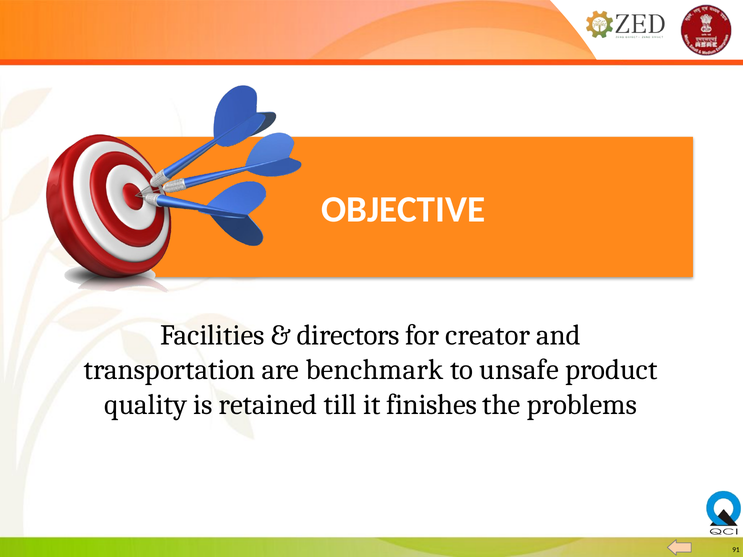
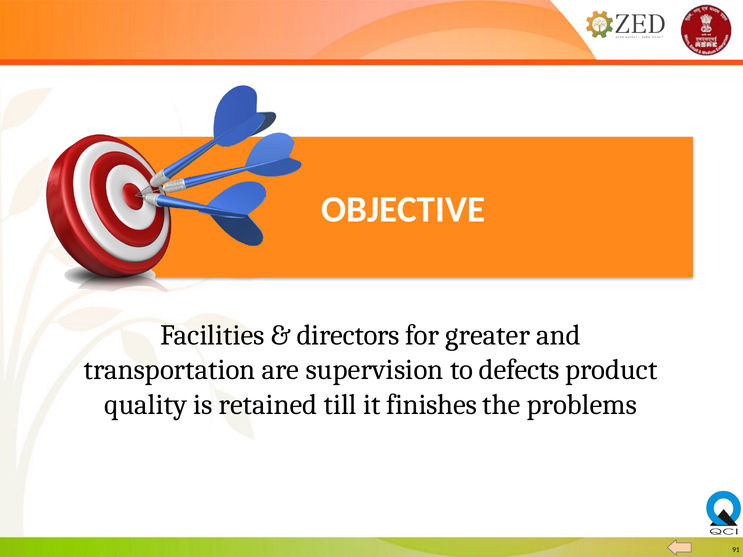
creator: creator -> greater
benchmark: benchmark -> supervision
unsafe: unsafe -> defects
